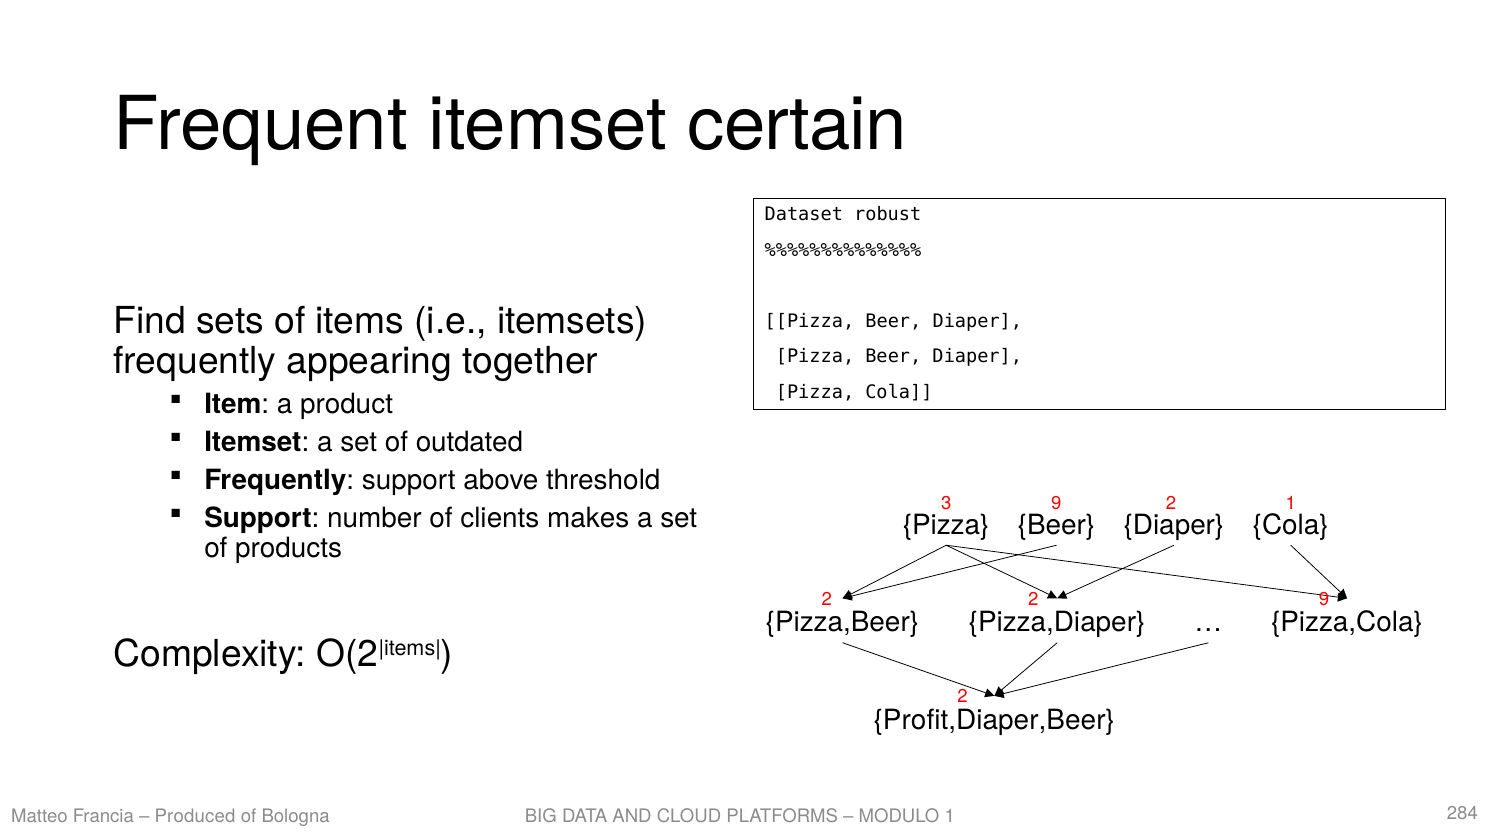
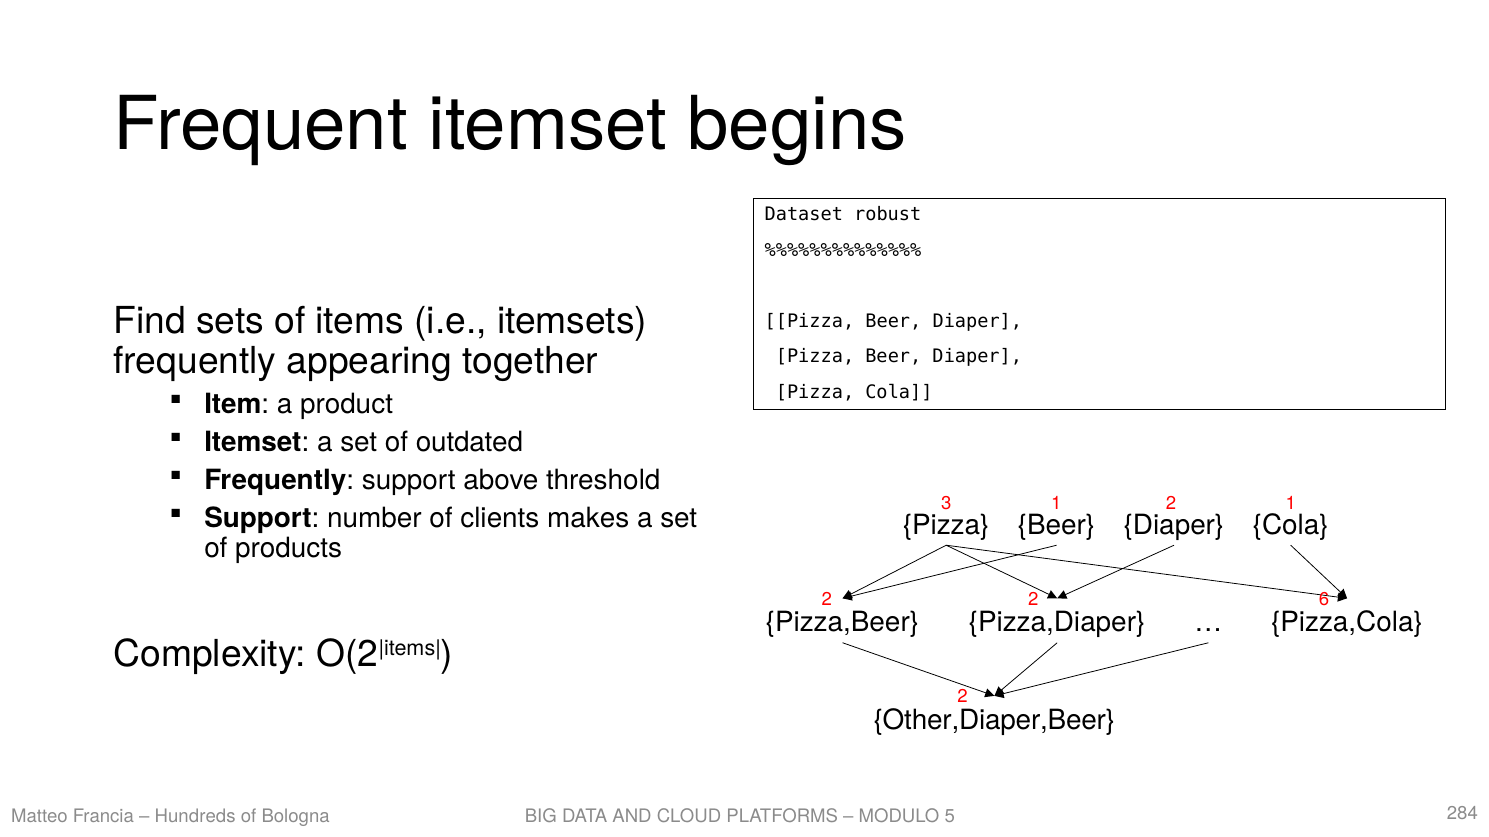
certain: certain -> begins
3 9: 9 -> 1
2 9: 9 -> 6
Profit,Diaper,Beer: Profit,Diaper,Beer -> Other,Diaper,Beer
Produced: Produced -> Hundreds
1 at (950, 817): 1 -> 5
